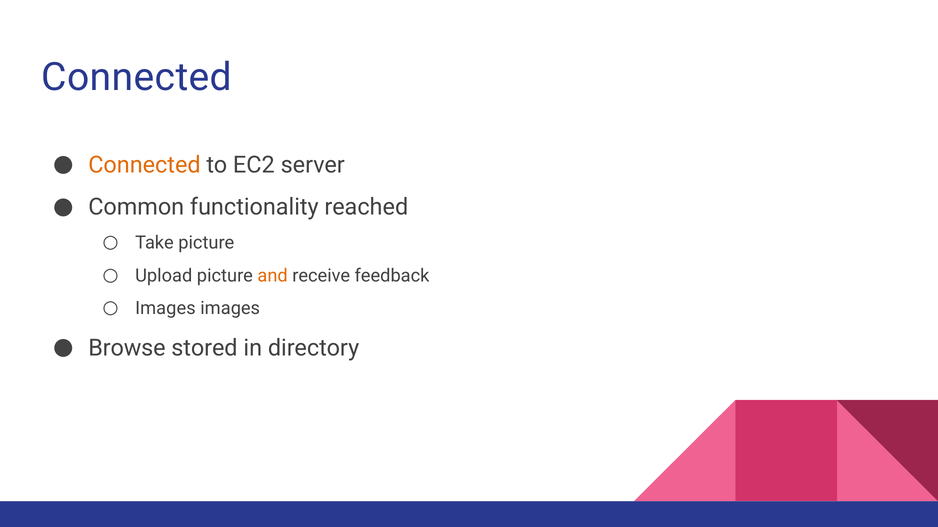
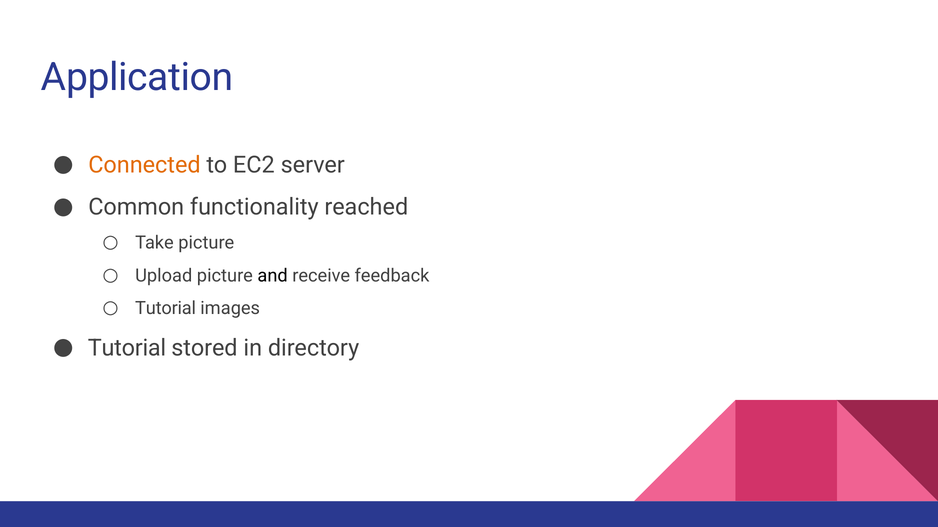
Connected at (137, 78): Connected -> Application
and colour: orange -> black
Images at (165, 309): Images -> Tutorial
Browse at (127, 348): Browse -> Tutorial
